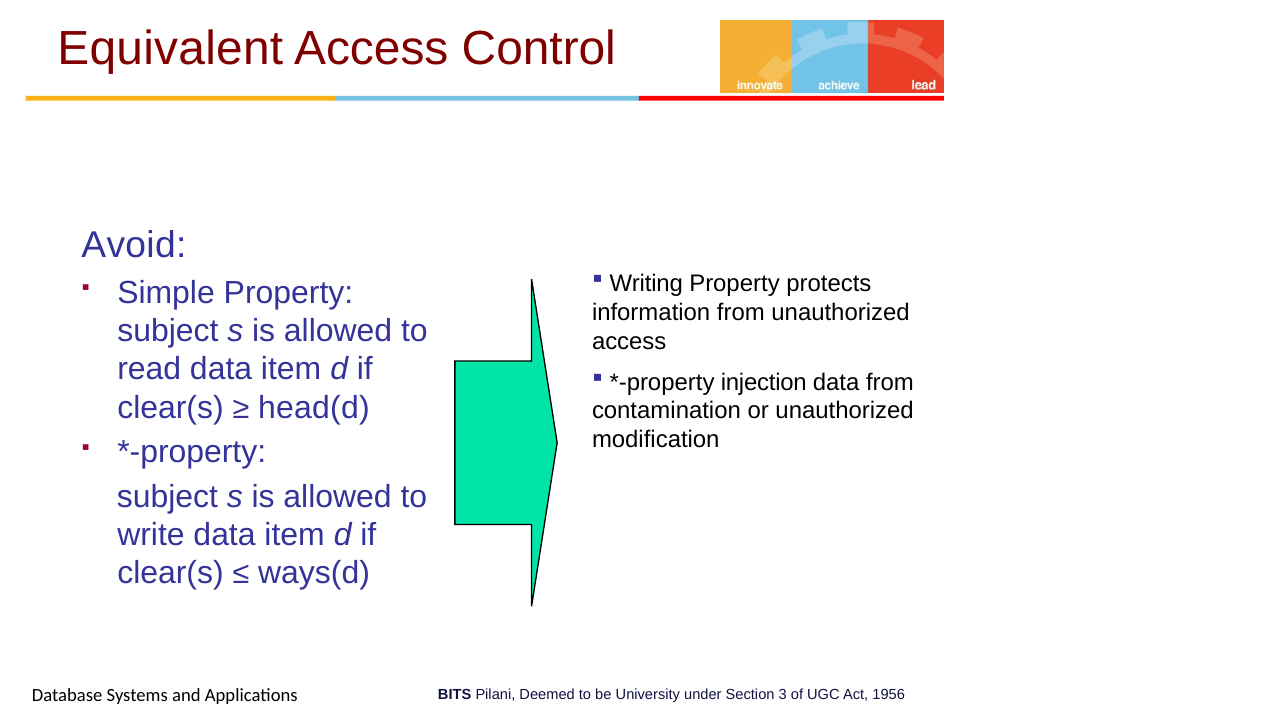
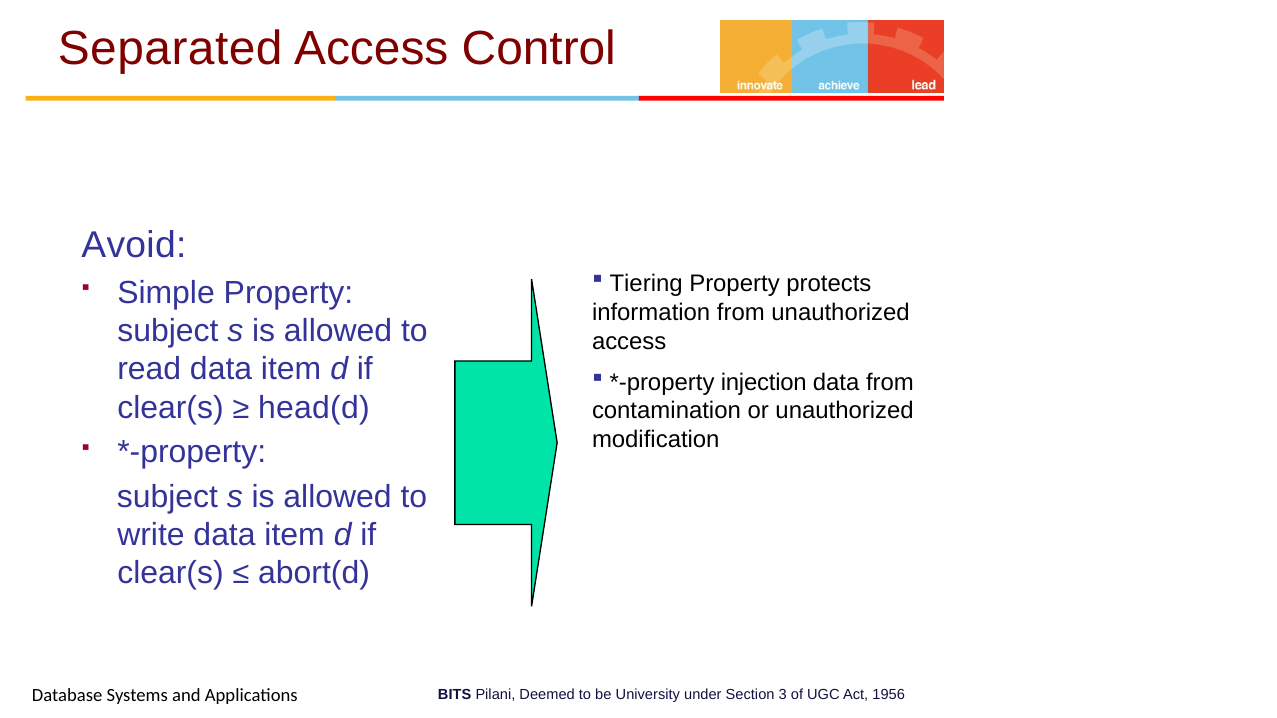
Equivalent: Equivalent -> Separated
Writing: Writing -> Tiering
ways(d: ways(d -> abort(d
